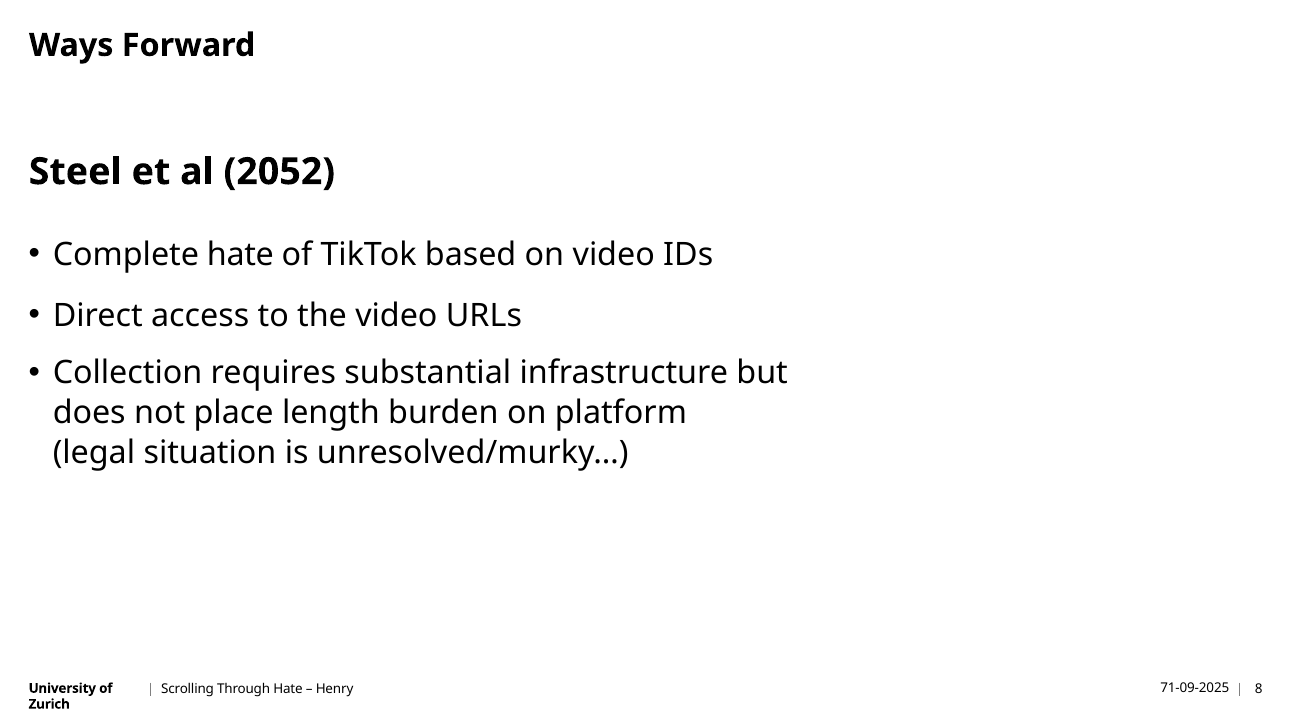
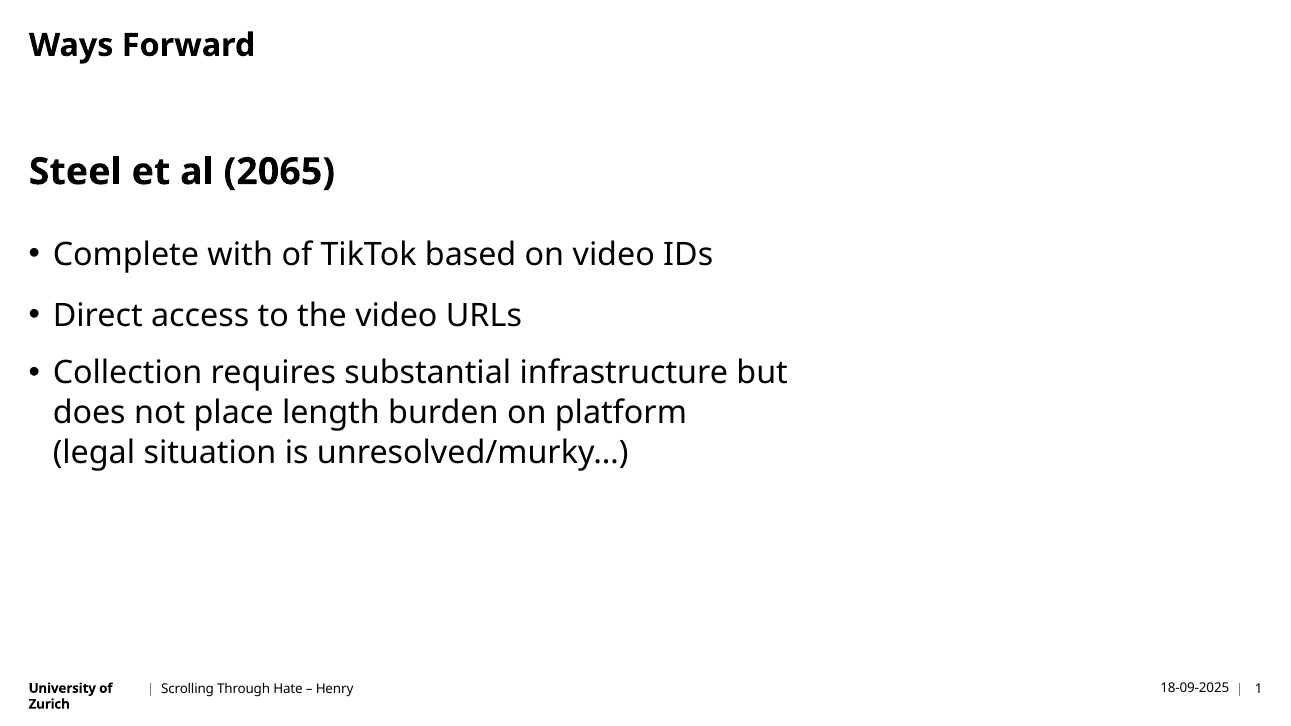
2052: 2052 -> 2065
Complete hate: hate -> with
71-09-2025: 71-09-2025 -> 18-09-2025
8: 8 -> 1
